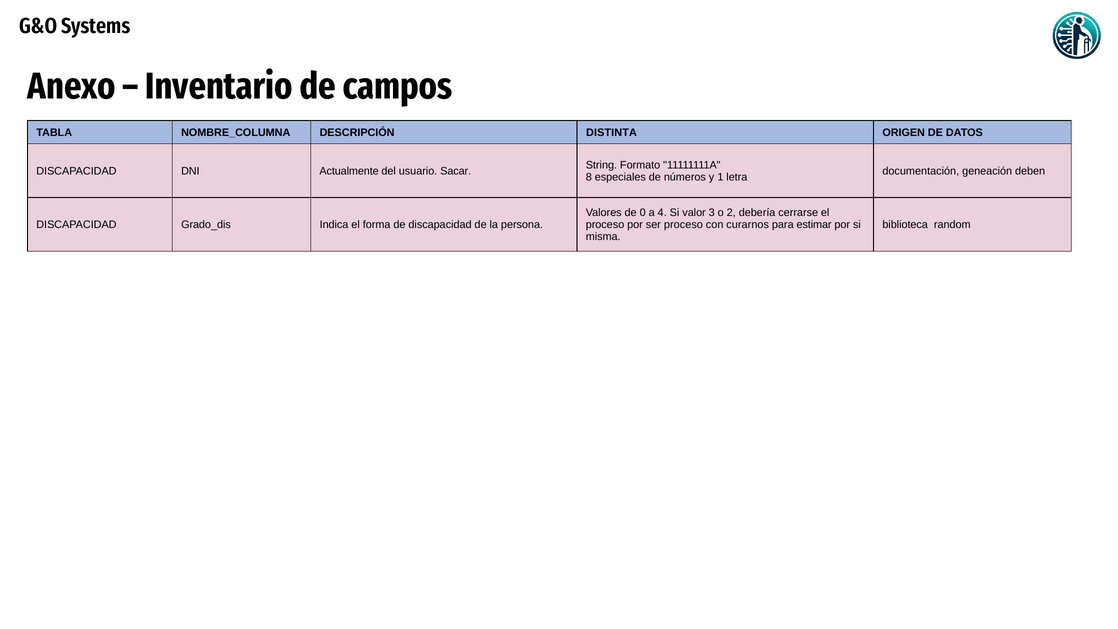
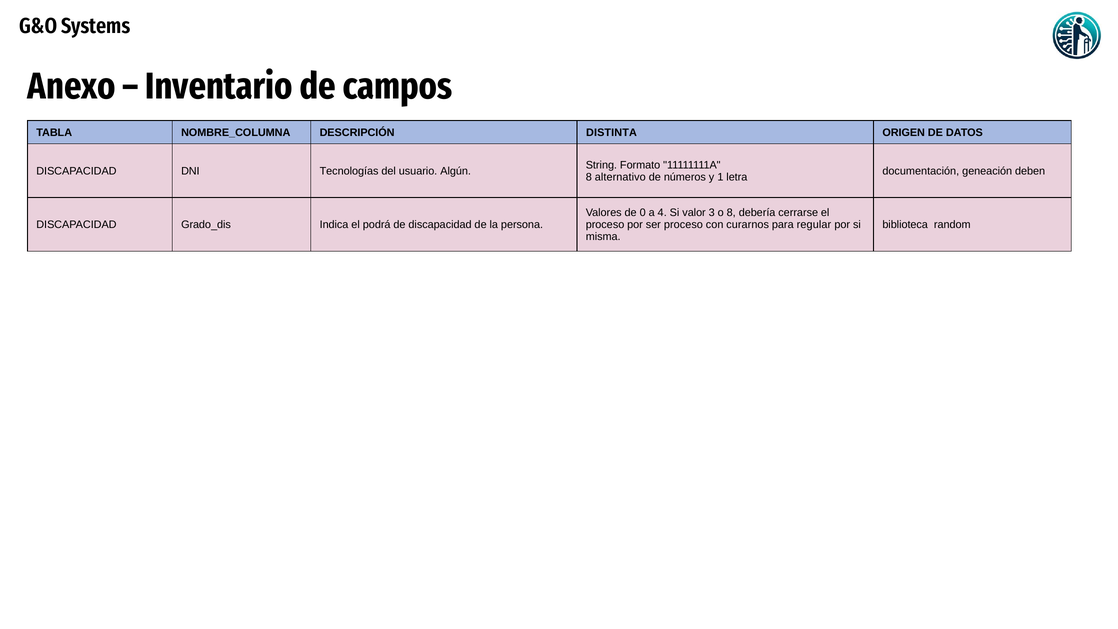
Actualmente: Actualmente -> Tecnologías
Sacar: Sacar -> Algún
especiales: especiales -> alternativo
o 2: 2 -> 8
forma: forma -> podrá
estimar: estimar -> regular
